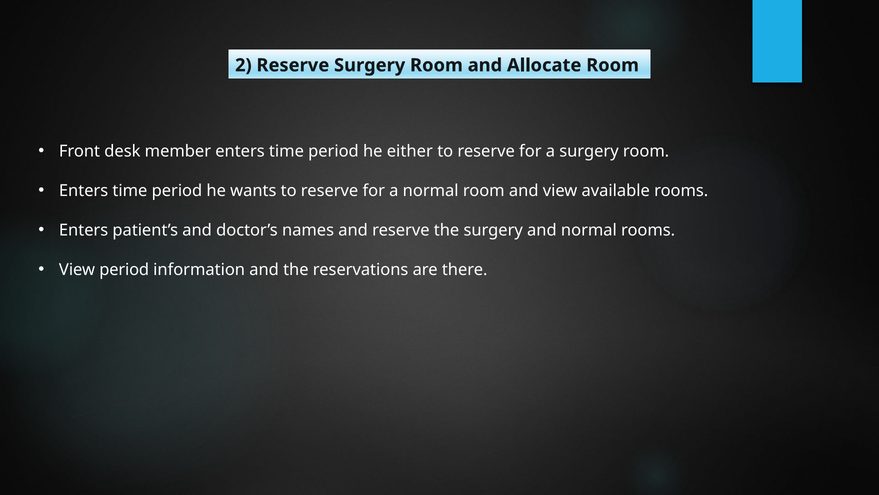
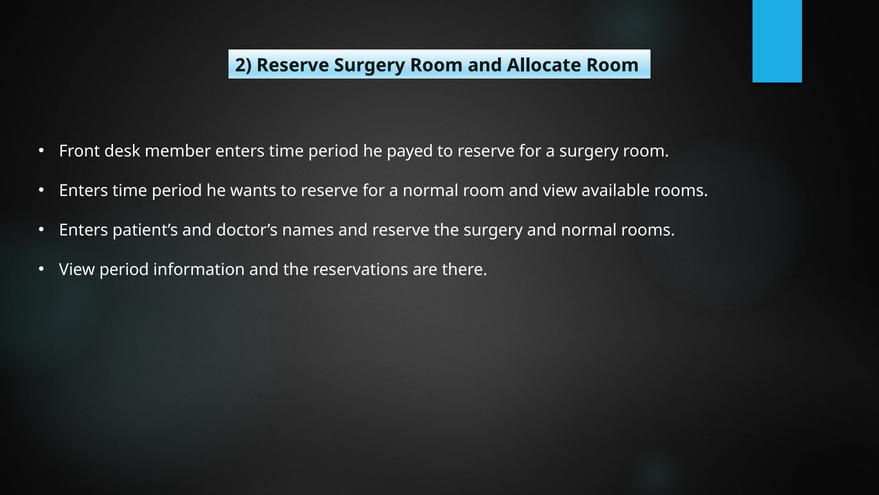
either: either -> payed
